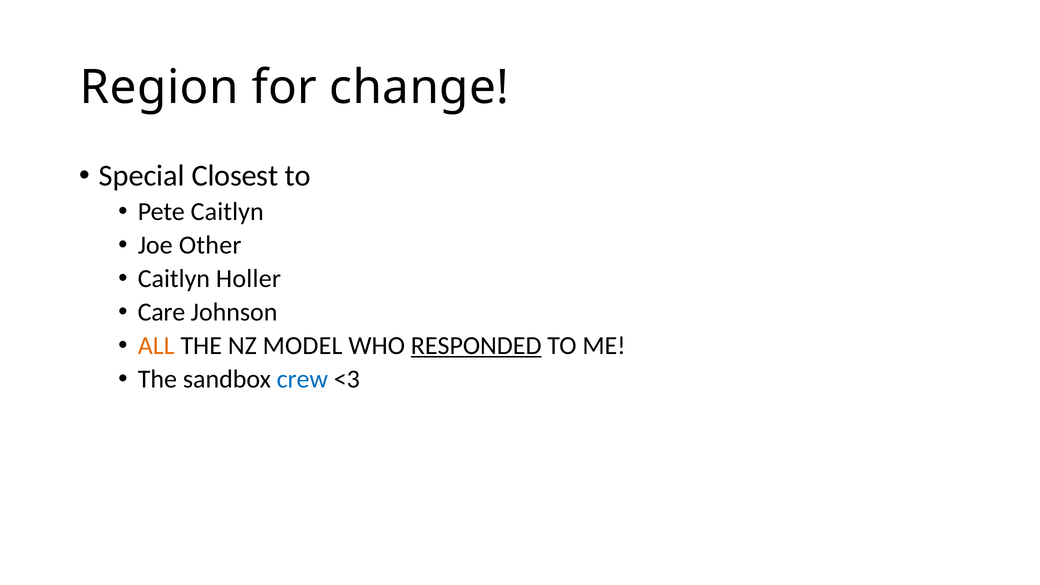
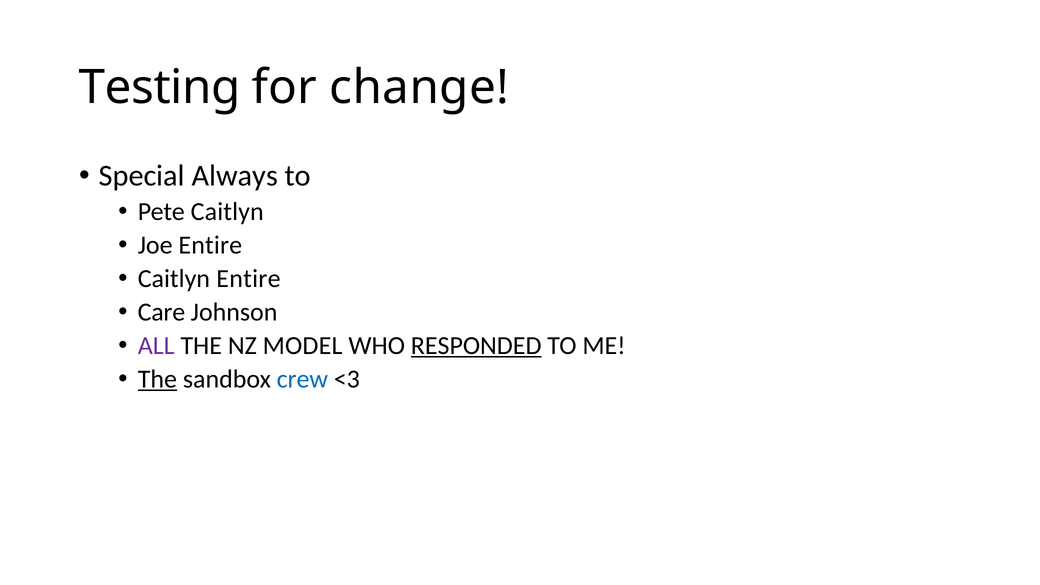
Region: Region -> Testing
Closest: Closest -> Always
Joe Other: Other -> Entire
Caitlyn Holler: Holler -> Entire
ALL colour: orange -> purple
The at (157, 379) underline: none -> present
